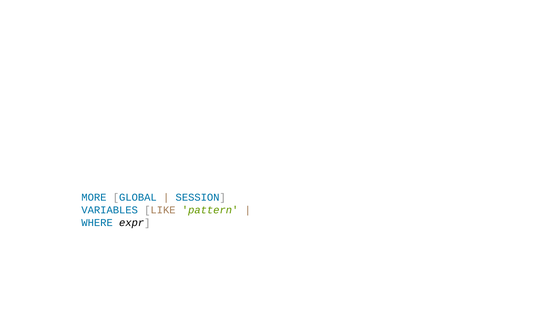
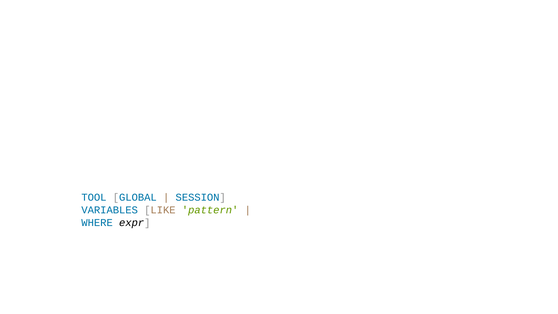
MORE: MORE -> TOOL
